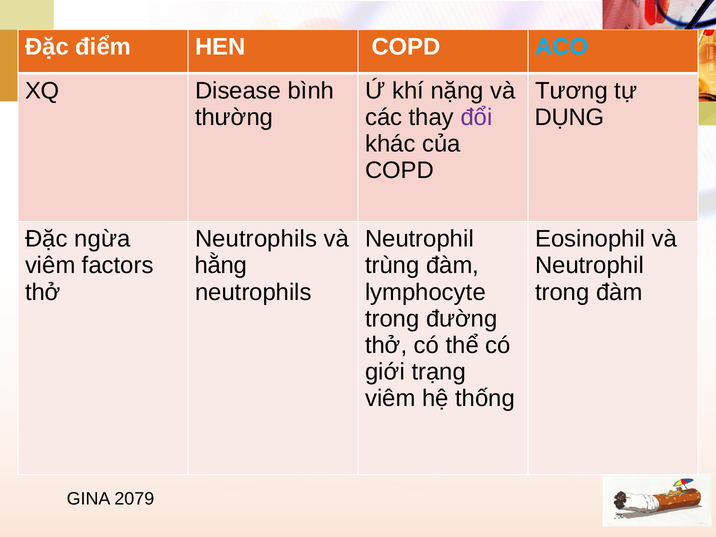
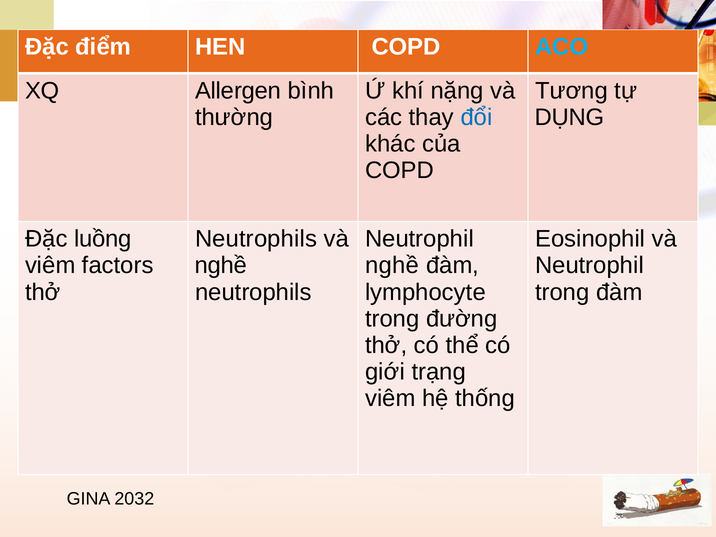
Disease: Disease -> Allergen
đổi colour: purple -> blue
ngừa: ngừa -> luồng
hằng at (221, 266): hằng -> nghề
trùng at (392, 266): trùng -> nghề
2079: 2079 -> 2032
